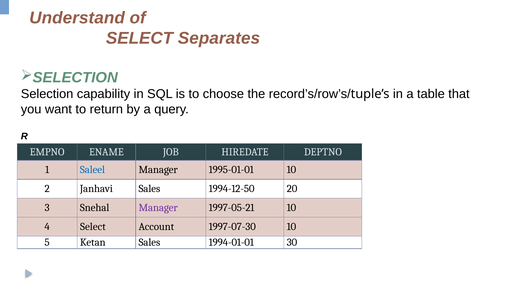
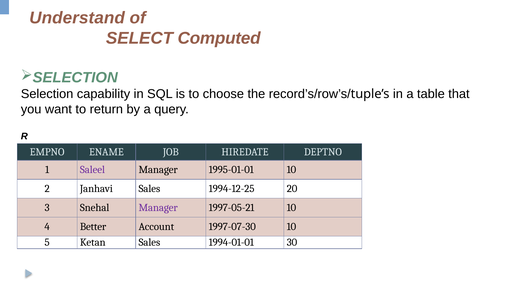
Separates: Separates -> Computed
Saleel colour: blue -> purple
1994-12-50: 1994-12-50 -> 1994-12-25
4 Select: Select -> Better
